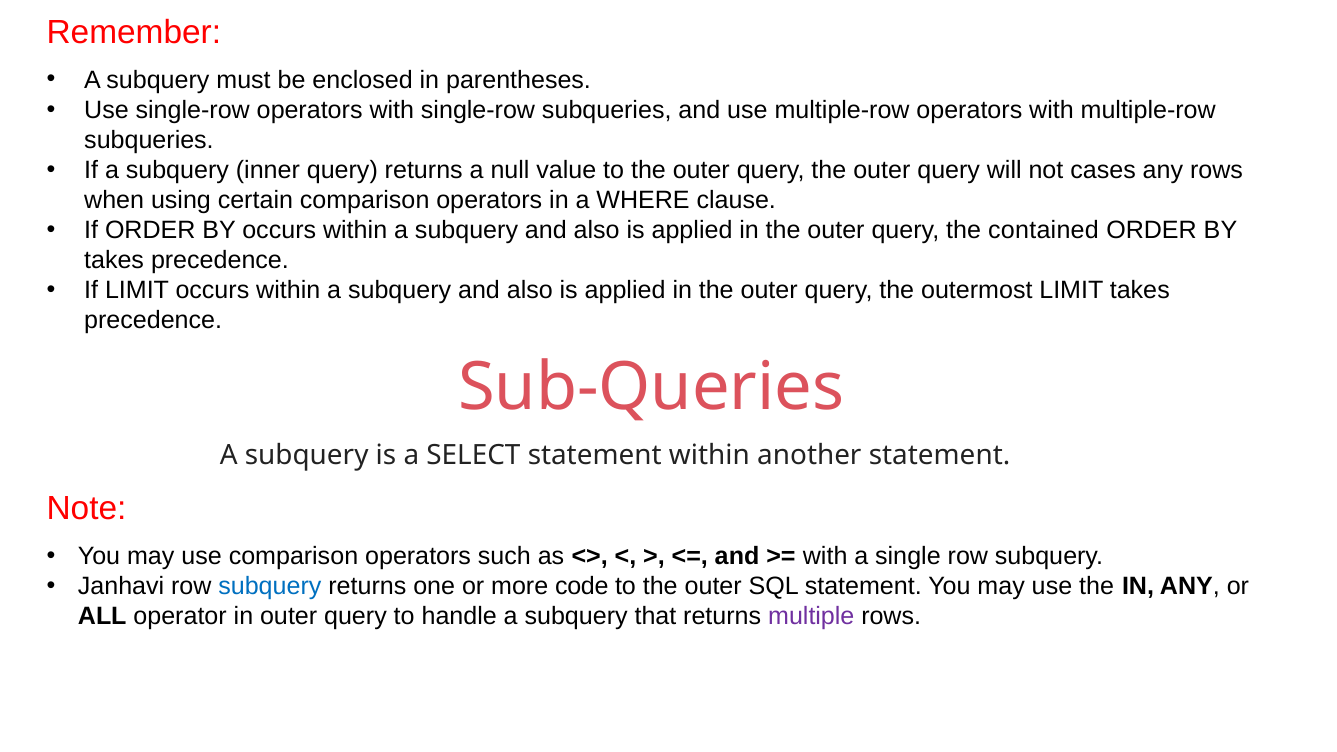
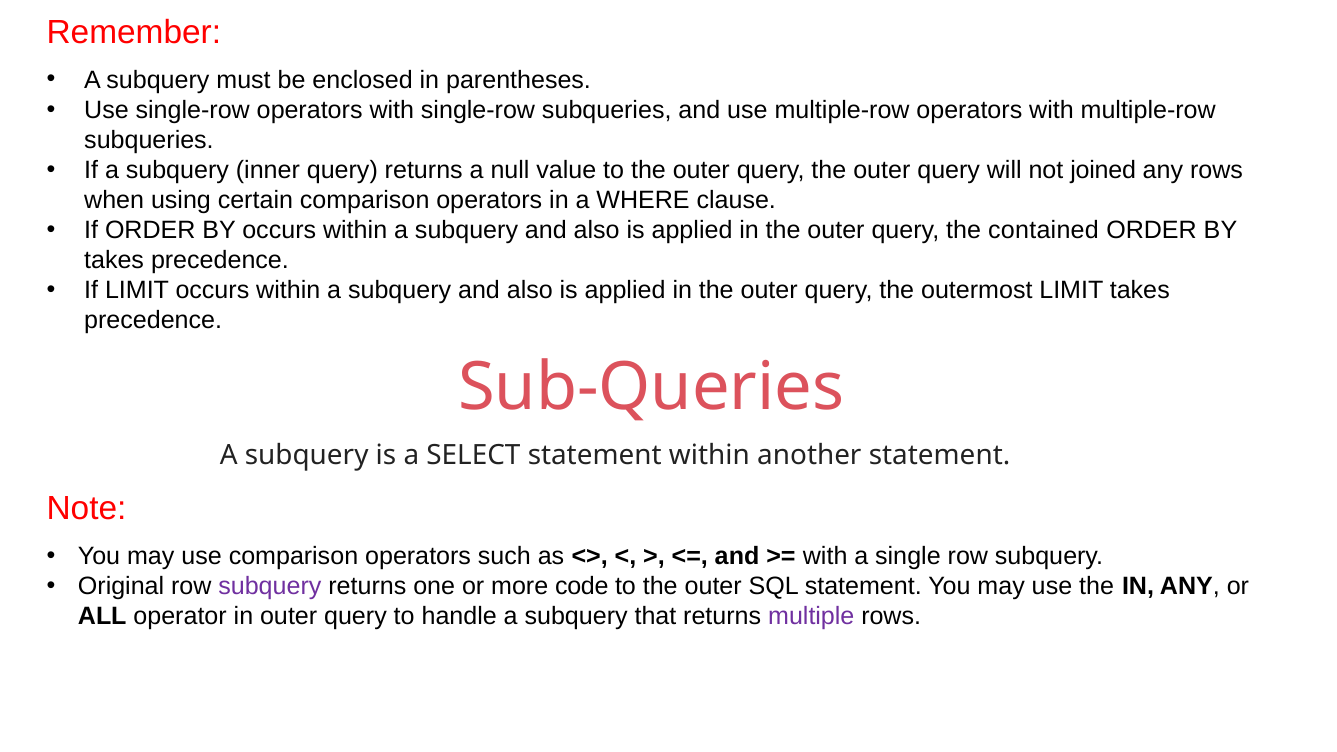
cases: cases -> joined
Janhavi: Janhavi -> Original
subquery at (270, 587) colour: blue -> purple
